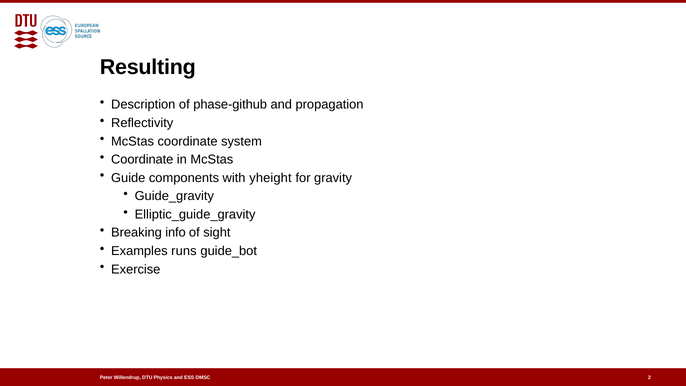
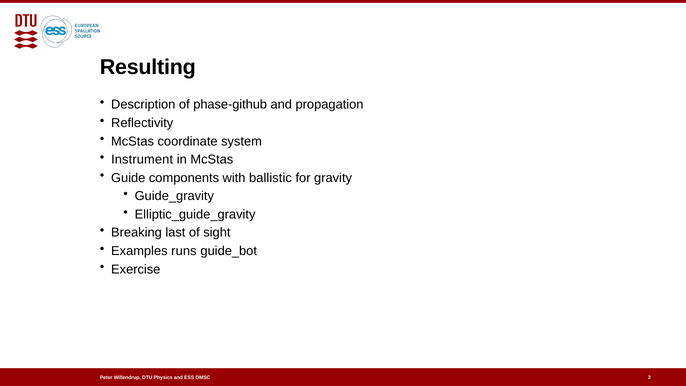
Coordinate at (142, 160): Coordinate -> Instrument
yheight: yheight -> ballistic
info: info -> last
